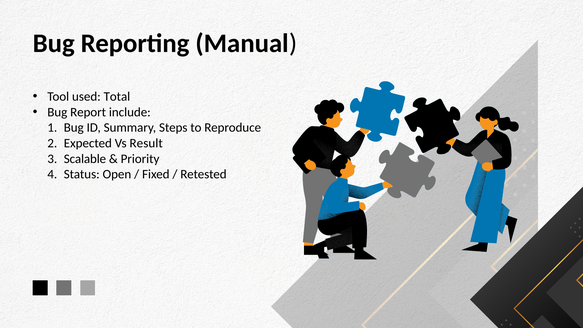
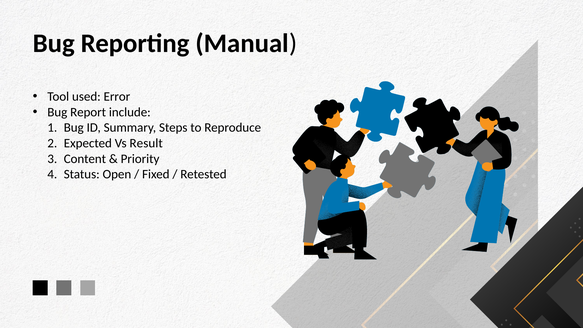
Total: Total -> Error
Scalable: Scalable -> Content
